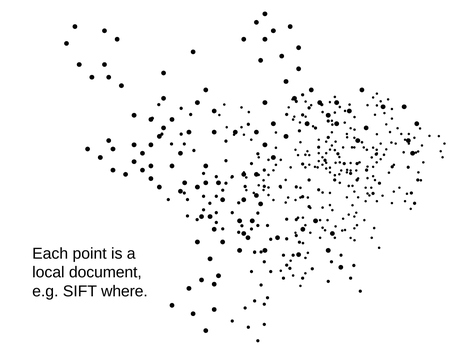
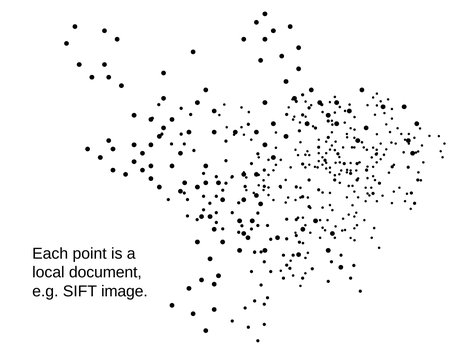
where: where -> image
